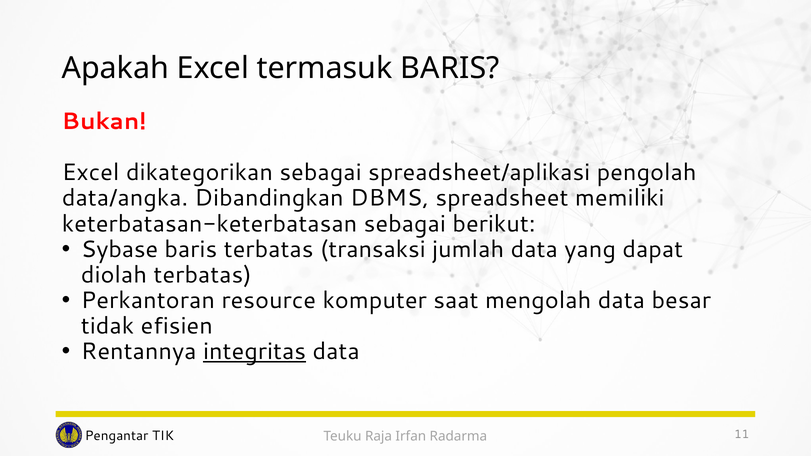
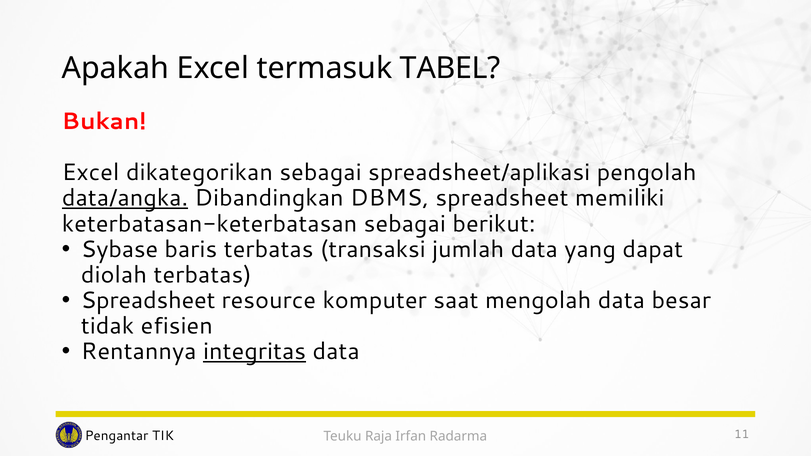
termasuk BARIS: BARIS -> TABEL
data/angka underline: none -> present
Perkantoran at (148, 300): Perkantoran -> Spreadsheet
